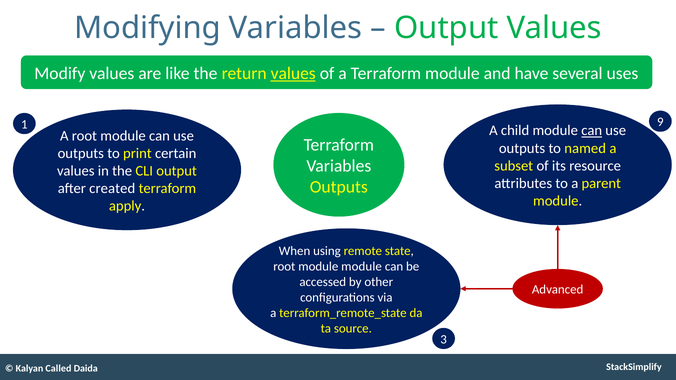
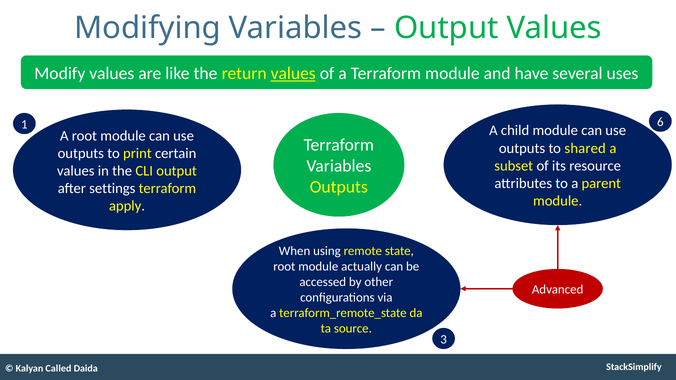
9: 9 -> 6
can at (592, 131) underline: present -> none
named: named -> shared
created: created -> settings
module module: module -> actually
